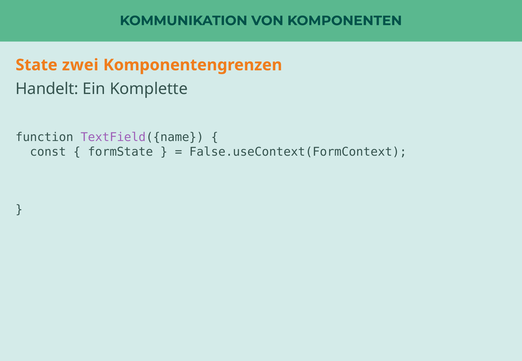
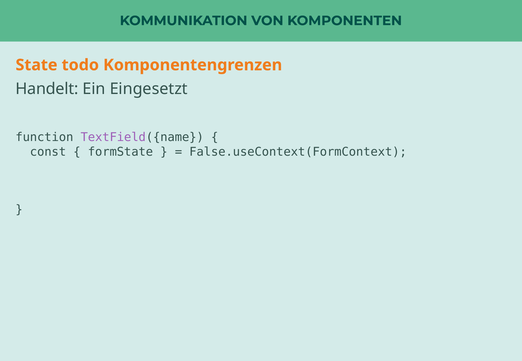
zwei: zwei -> todo
Komplette: Komplette -> Eingesetzt
